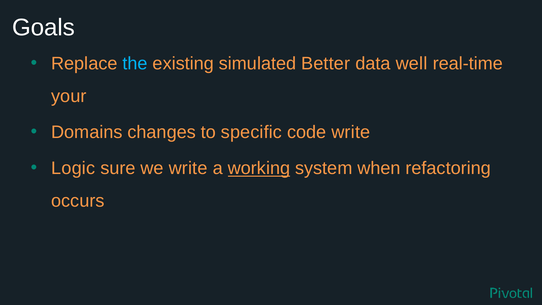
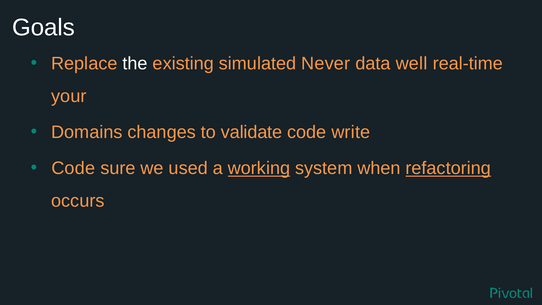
the colour: light blue -> white
Better: Better -> Never
specific: specific -> validate
Logic at (73, 168): Logic -> Code
we write: write -> used
refactoring underline: none -> present
